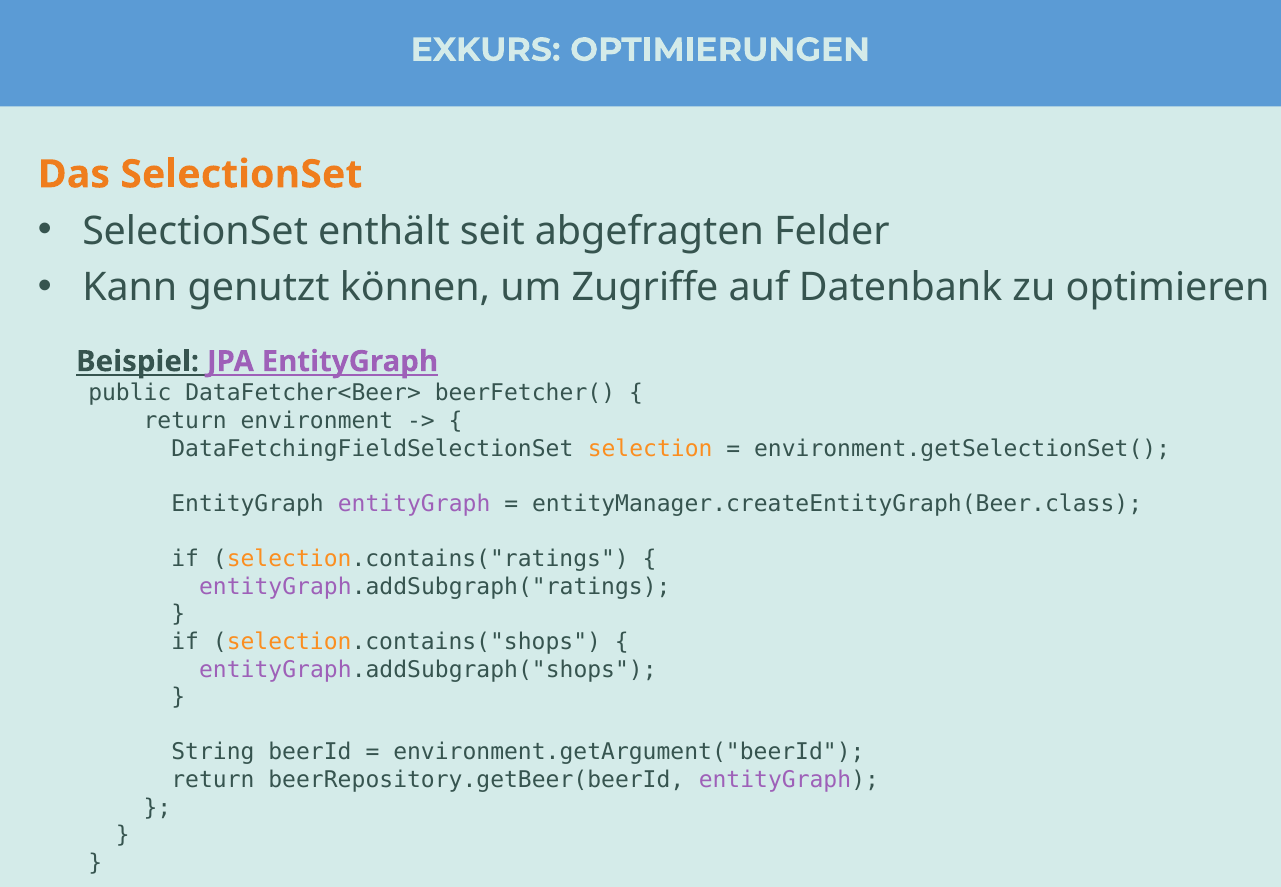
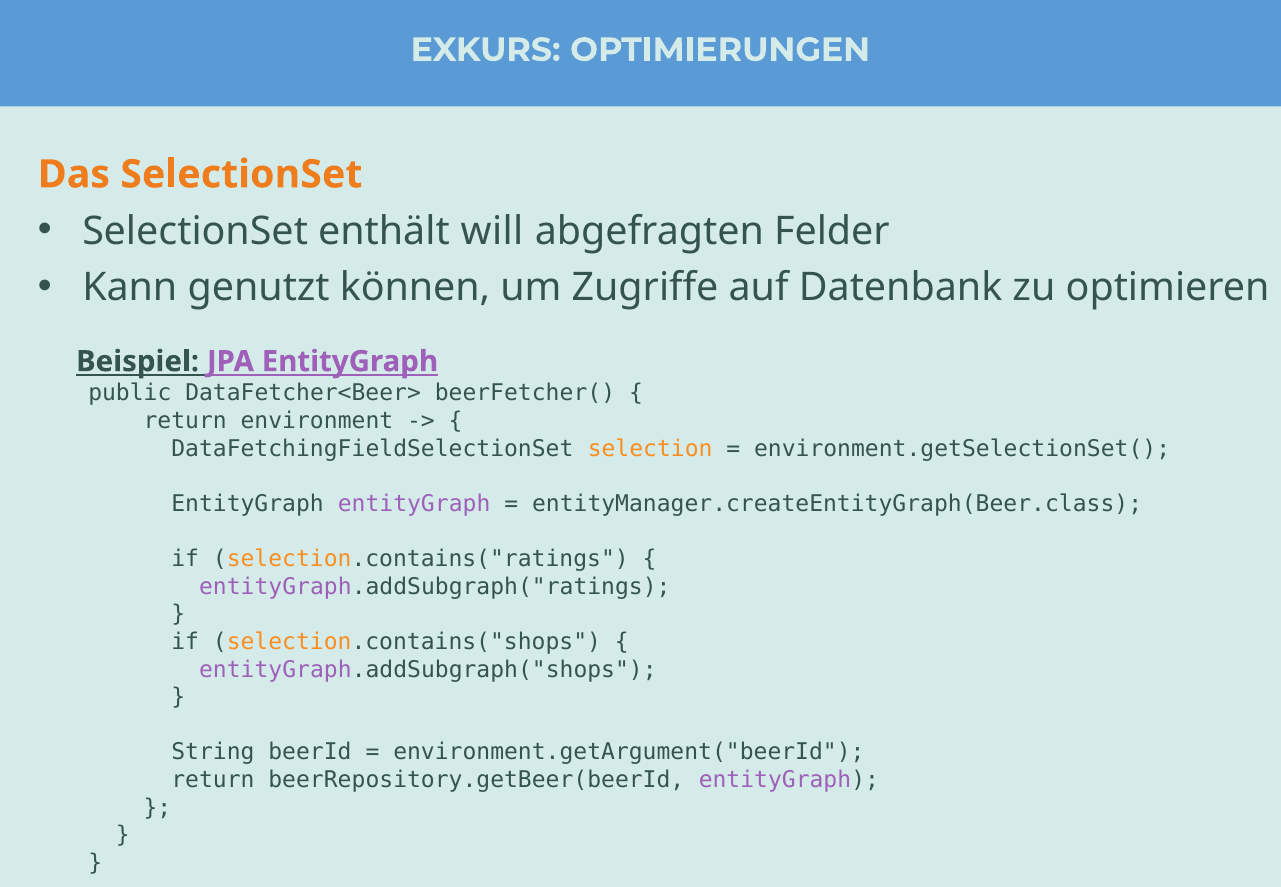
seit: seit -> will
